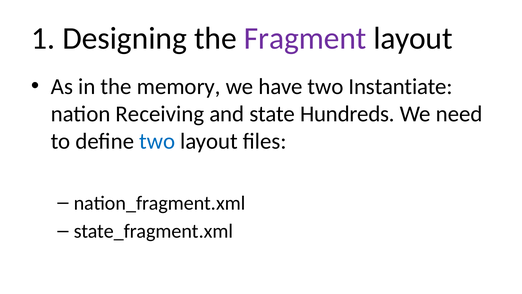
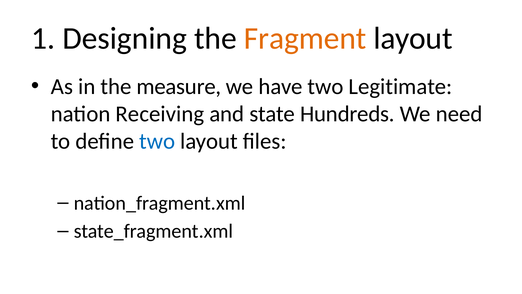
Fragment colour: purple -> orange
memory: memory -> measure
Instantiate: Instantiate -> Legitimate
